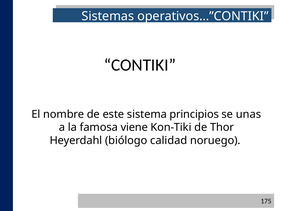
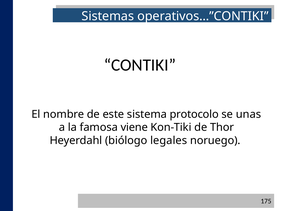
principios: principios -> protocolo
calidad: calidad -> legales
